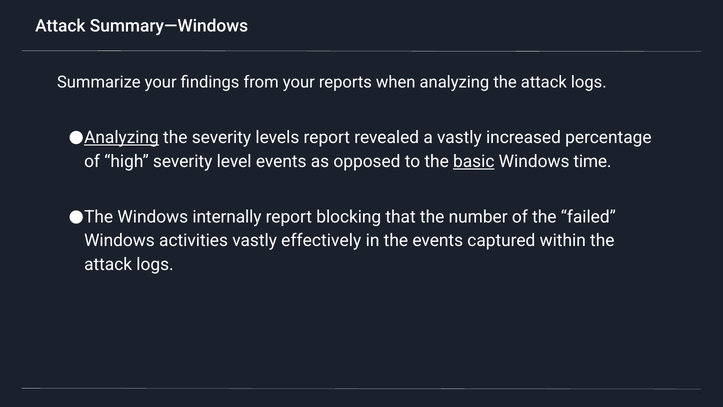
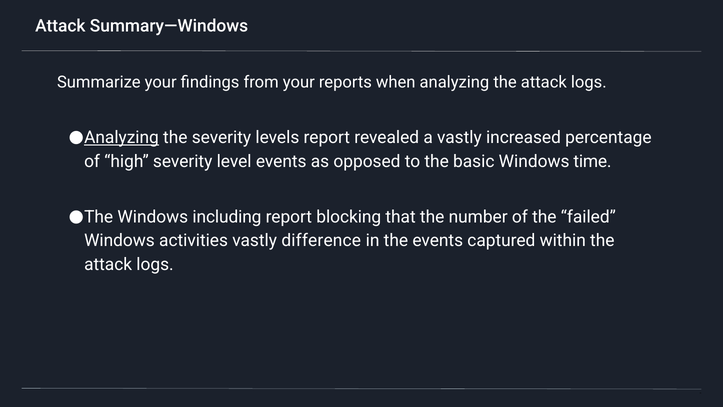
basic underline: present -> none
internally: internally -> including
effectively: effectively -> difference
